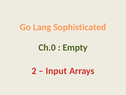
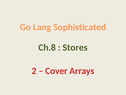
Ch.0: Ch.0 -> Ch.8
Empty: Empty -> Stores
Input: Input -> Cover
